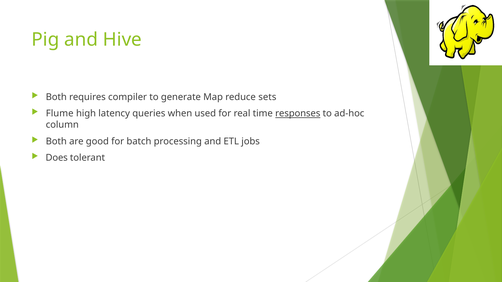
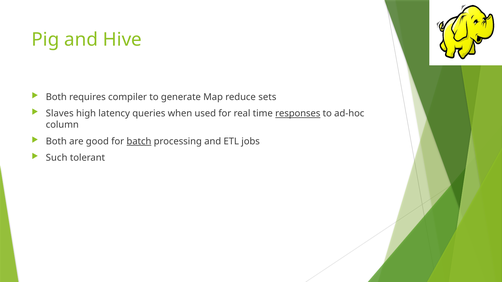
Flume: Flume -> Slaves
batch underline: none -> present
Does: Does -> Such
